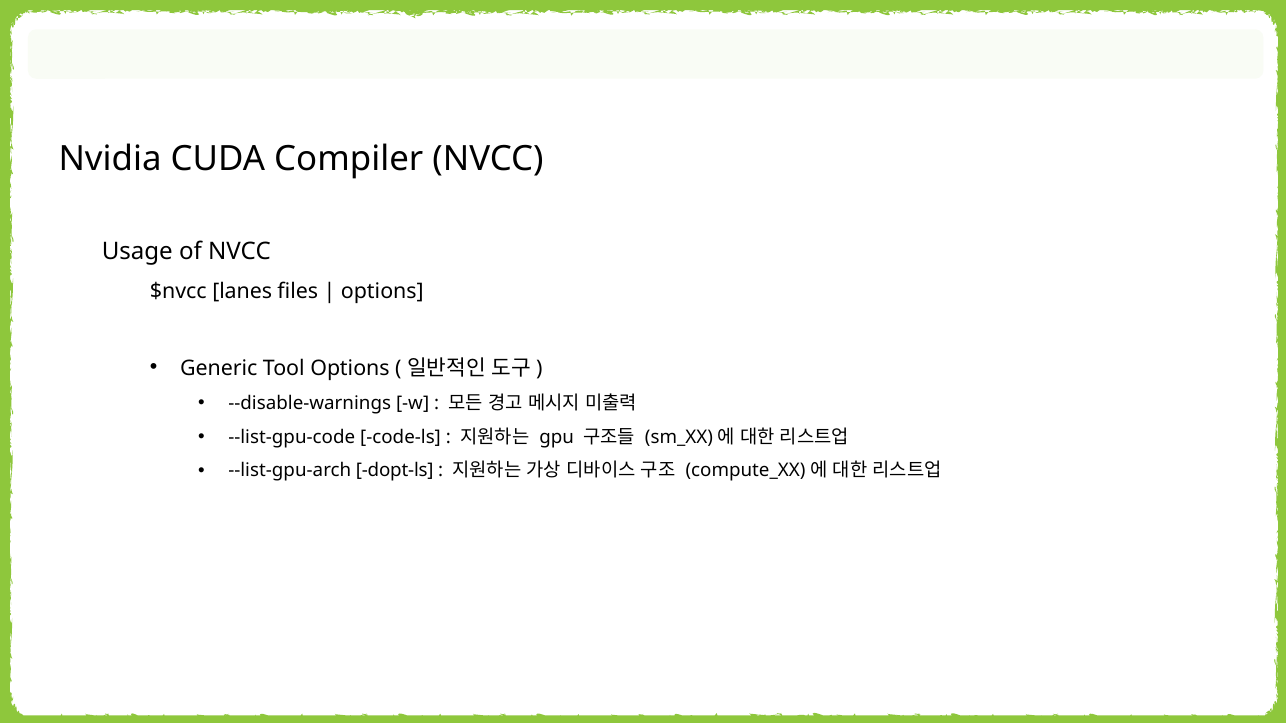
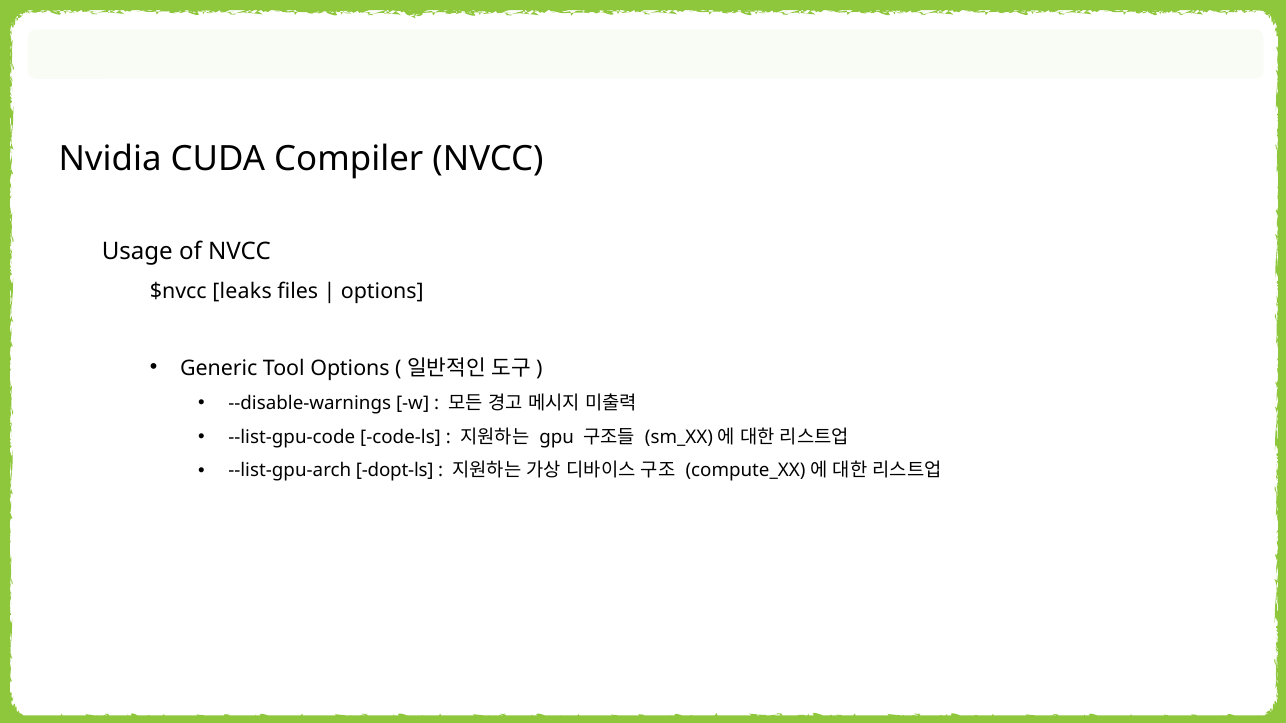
lanes: lanes -> leaks
